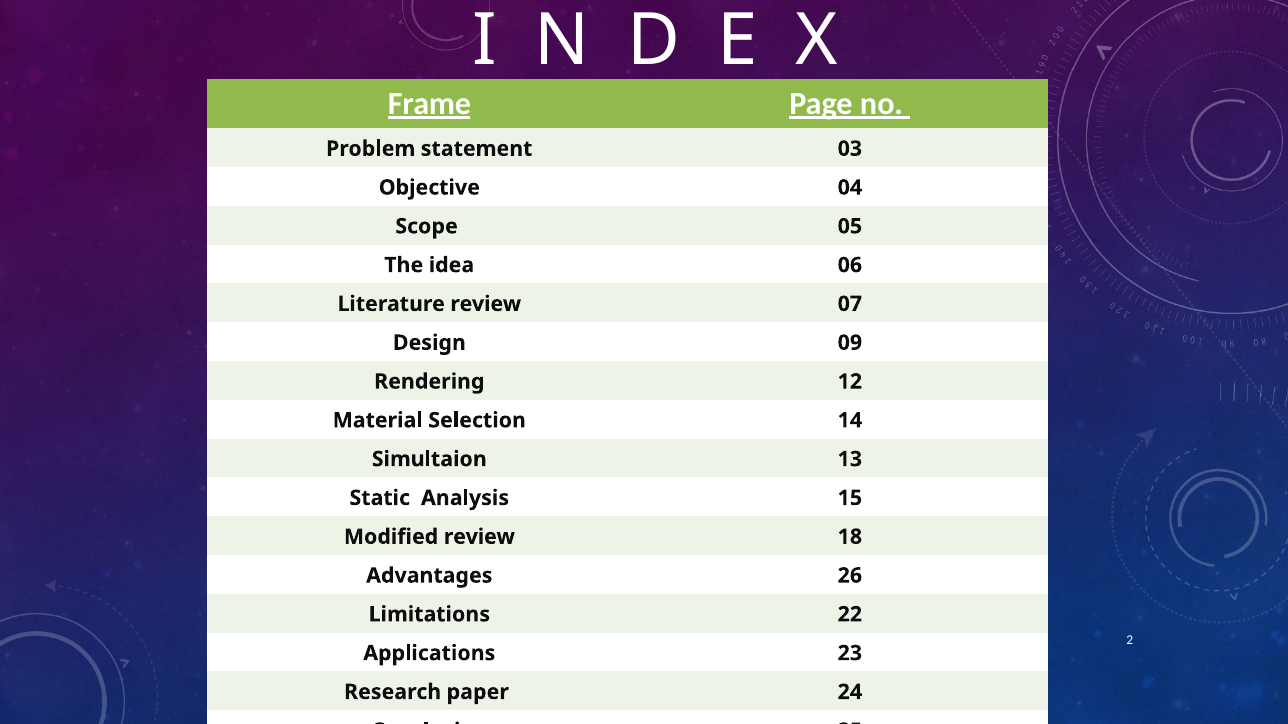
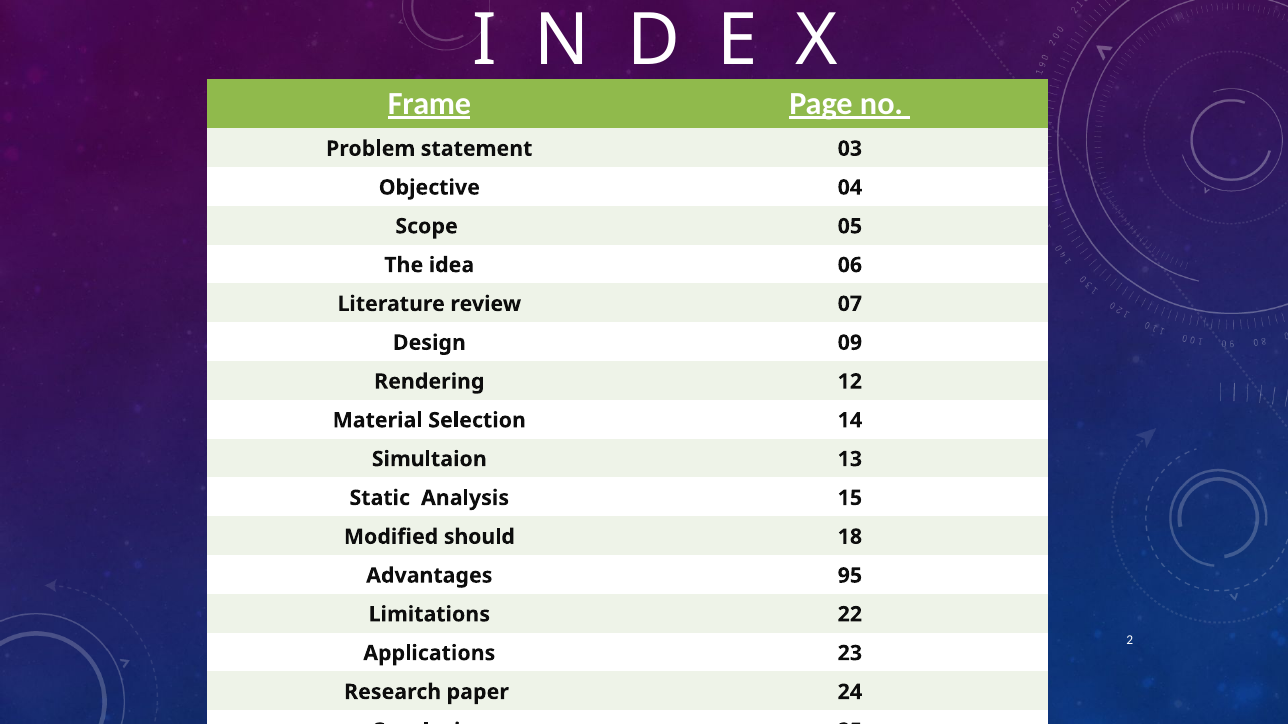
Modified review: review -> should
26: 26 -> 95
